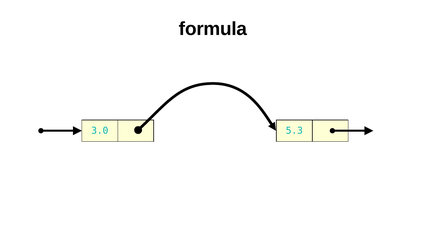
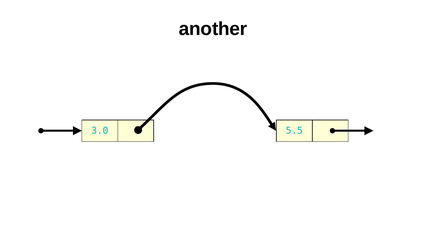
formula: formula -> another
5.3: 5.3 -> 5.5
